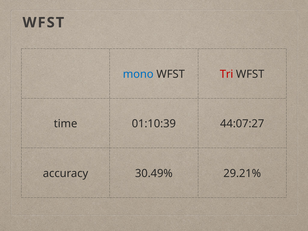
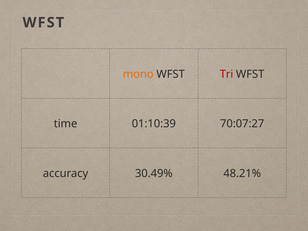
mono colour: blue -> orange
44:07:27: 44:07:27 -> 70:07:27
29.21%: 29.21% -> 48.21%
